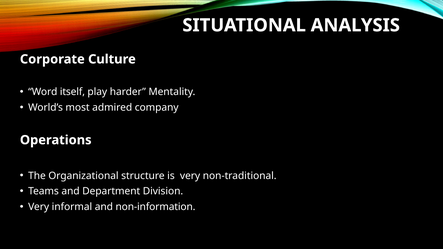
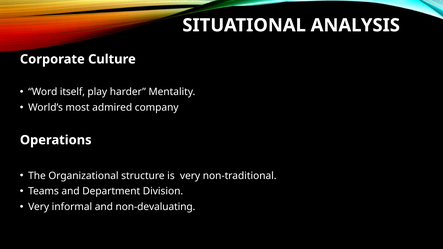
non-information: non-information -> non-devaluating
